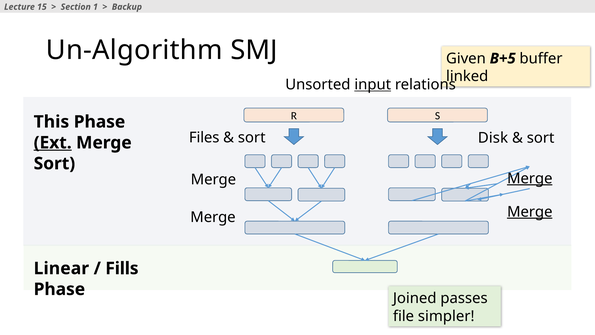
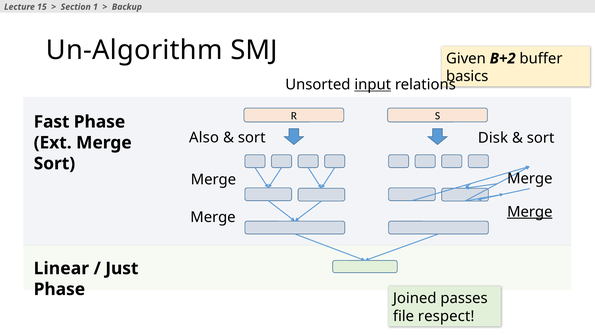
B+5: B+5 -> B+2
linked: linked -> basics
This: This -> Fast
Files: Files -> Also
Ext underline: present -> none
Merge at (530, 178) underline: present -> none
Fills: Fills -> Just
simpler: simpler -> respect
